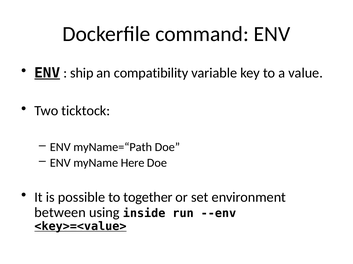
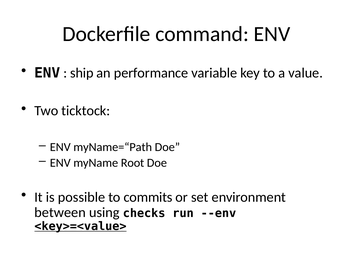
ENV at (47, 73) underline: present -> none
compatibility: compatibility -> performance
Here: Here -> Root
together: together -> commits
inside: inside -> checks
